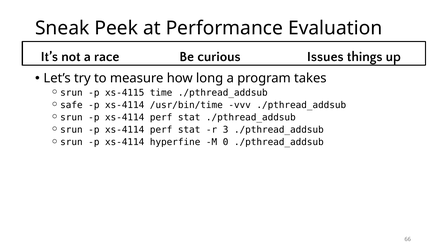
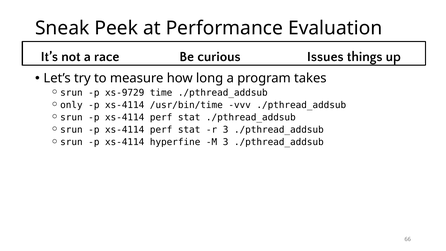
xs-4115: xs-4115 -> xs-9729
safe: safe -> only
M 0: 0 -> 3
